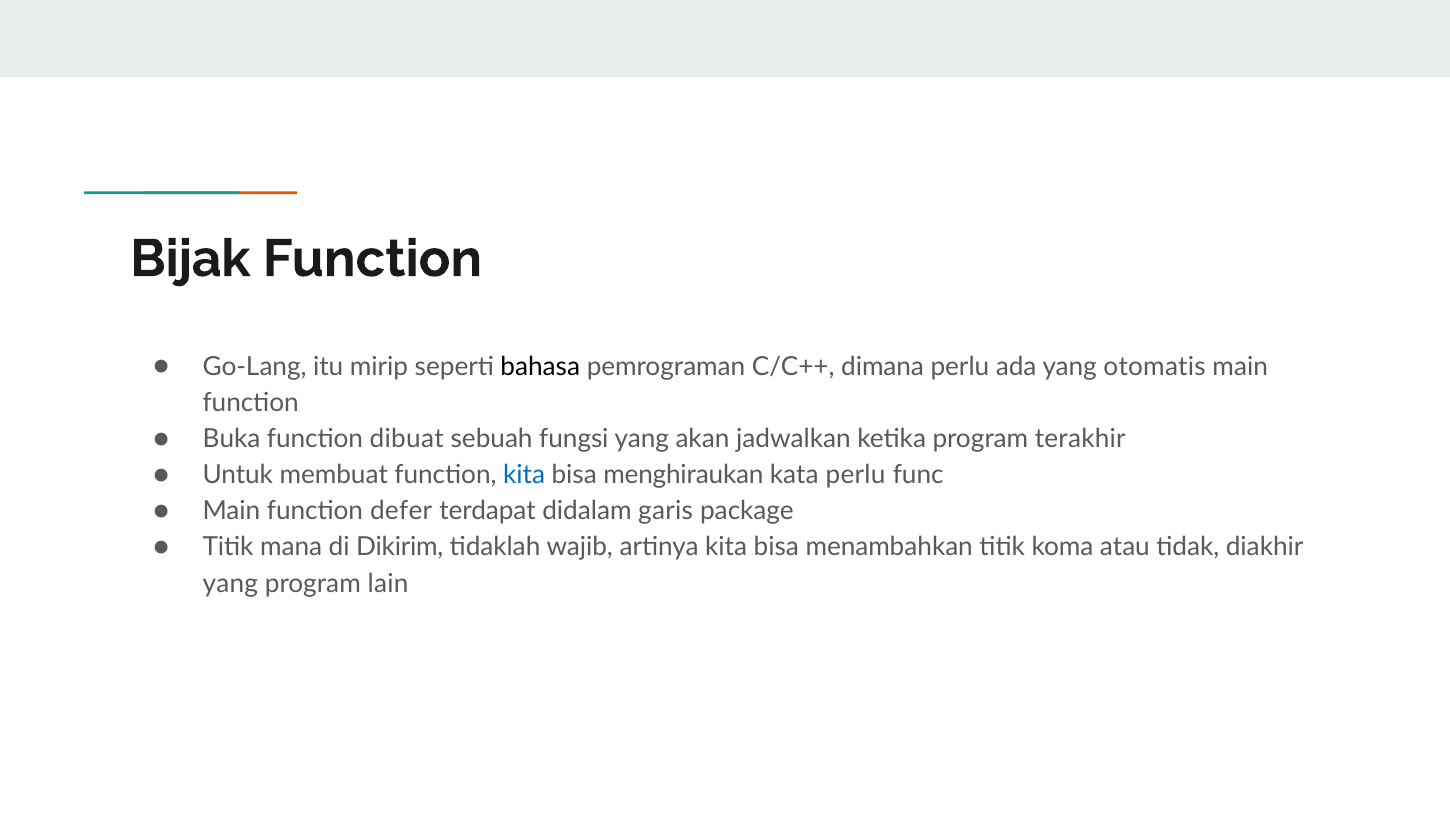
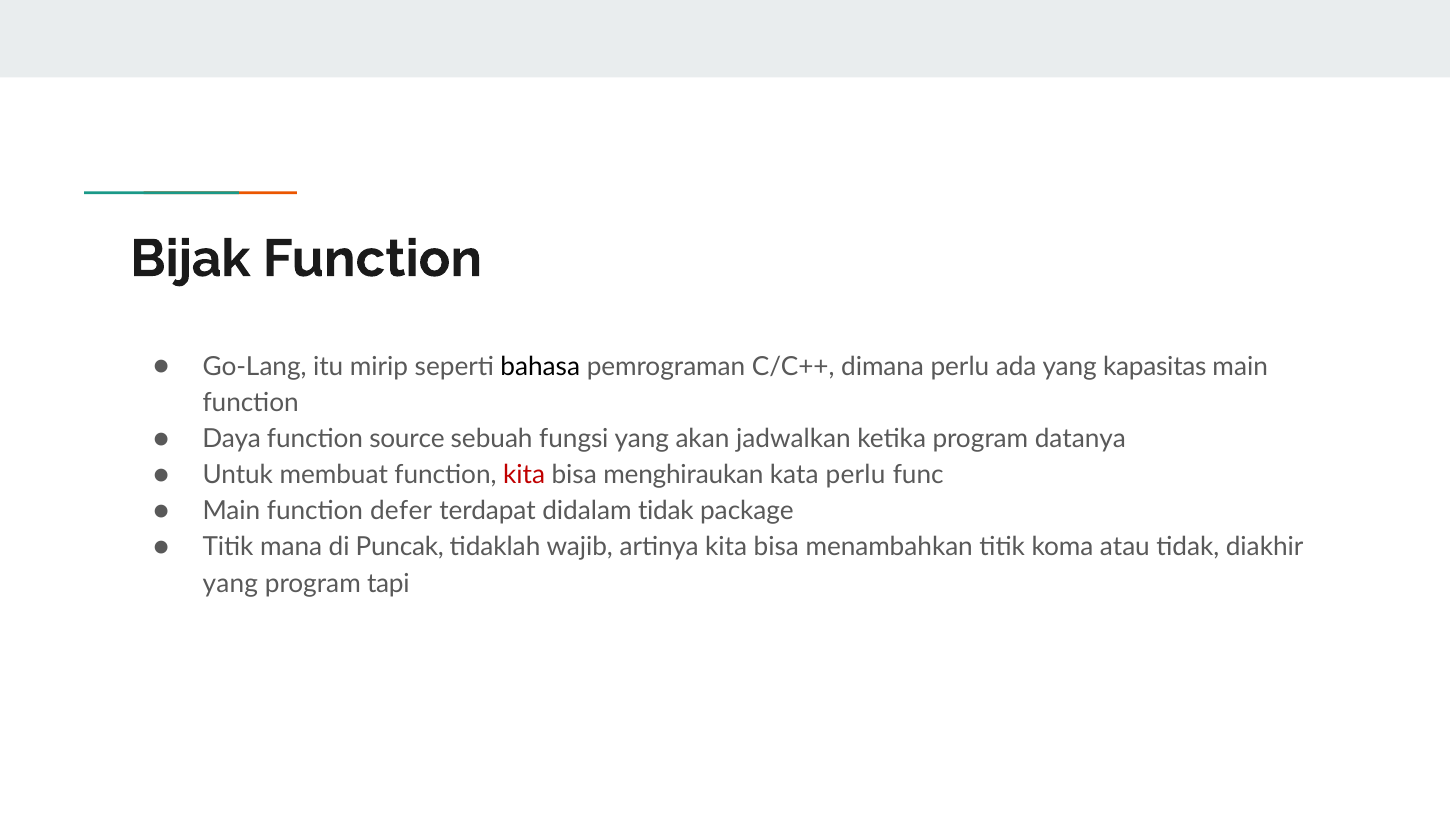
otomatis: otomatis -> kapasitas
Buka: Buka -> Daya
dibuat: dibuat -> source
terakhir: terakhir -> datanya
kita at (524, 475) colour: blue -> red
didalam garis: garis -> tidak
Dikirim: Dikirim -> Puncak
lain: lain -> tapi
